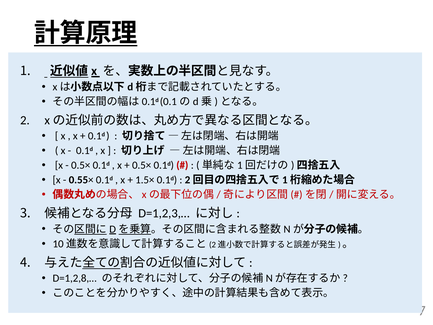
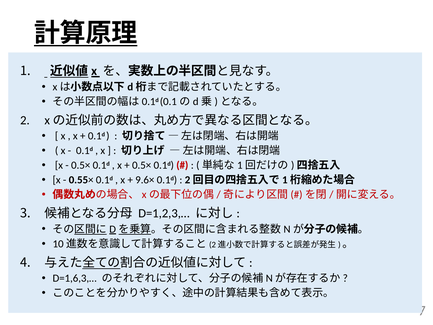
1.5×: 1.5× -> 9.6×
D=1,2,8,…: D=1,2,8,… -> D=1,6,3,…
